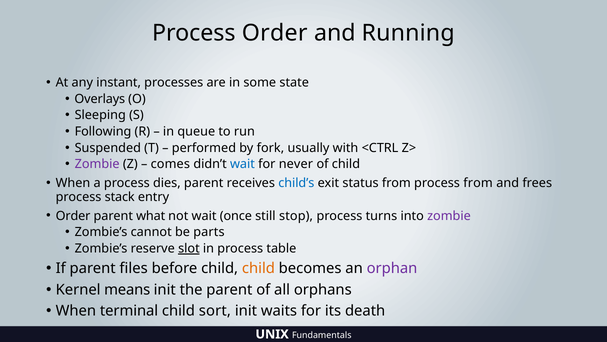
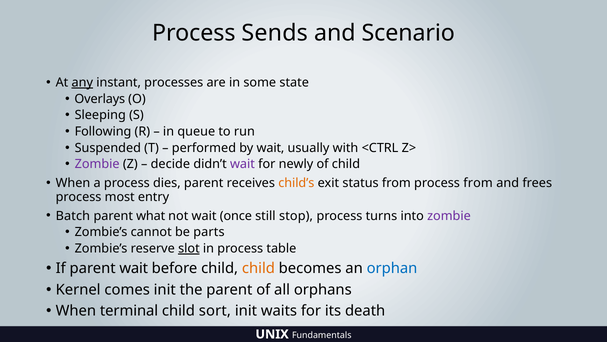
Process Order: Order -> Sends
Running: Running -> Scenario
any underline: none -> present
by fork: fork -> wait
comes: comes -> decide
wait at (242, 164) colour: blue -> purple
never: never -> newly
child’s colour: blue -> orange
stack: stack -> most
Order at (73, 215): Order -> Batch
parent files: files -> wait
orphan colour: purple -> blue
means: means -> comes
